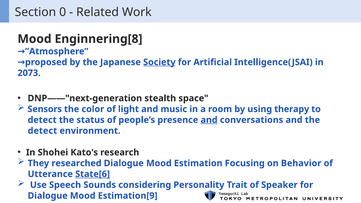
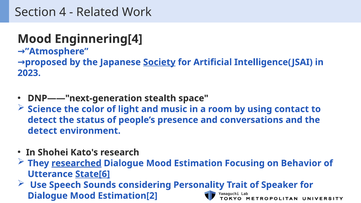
0: 0 -> 4
Enginnering[8: Enginnering[8 -> Enginnering[4
2073: 2073 -> 2023
Sensors: Sensors -> Science
therapy: therapy -> contact
and at (209, 120) underline: present -> none
researched underline: none -> present
Estimation[9: Estimation[9 -> Estimation[2
